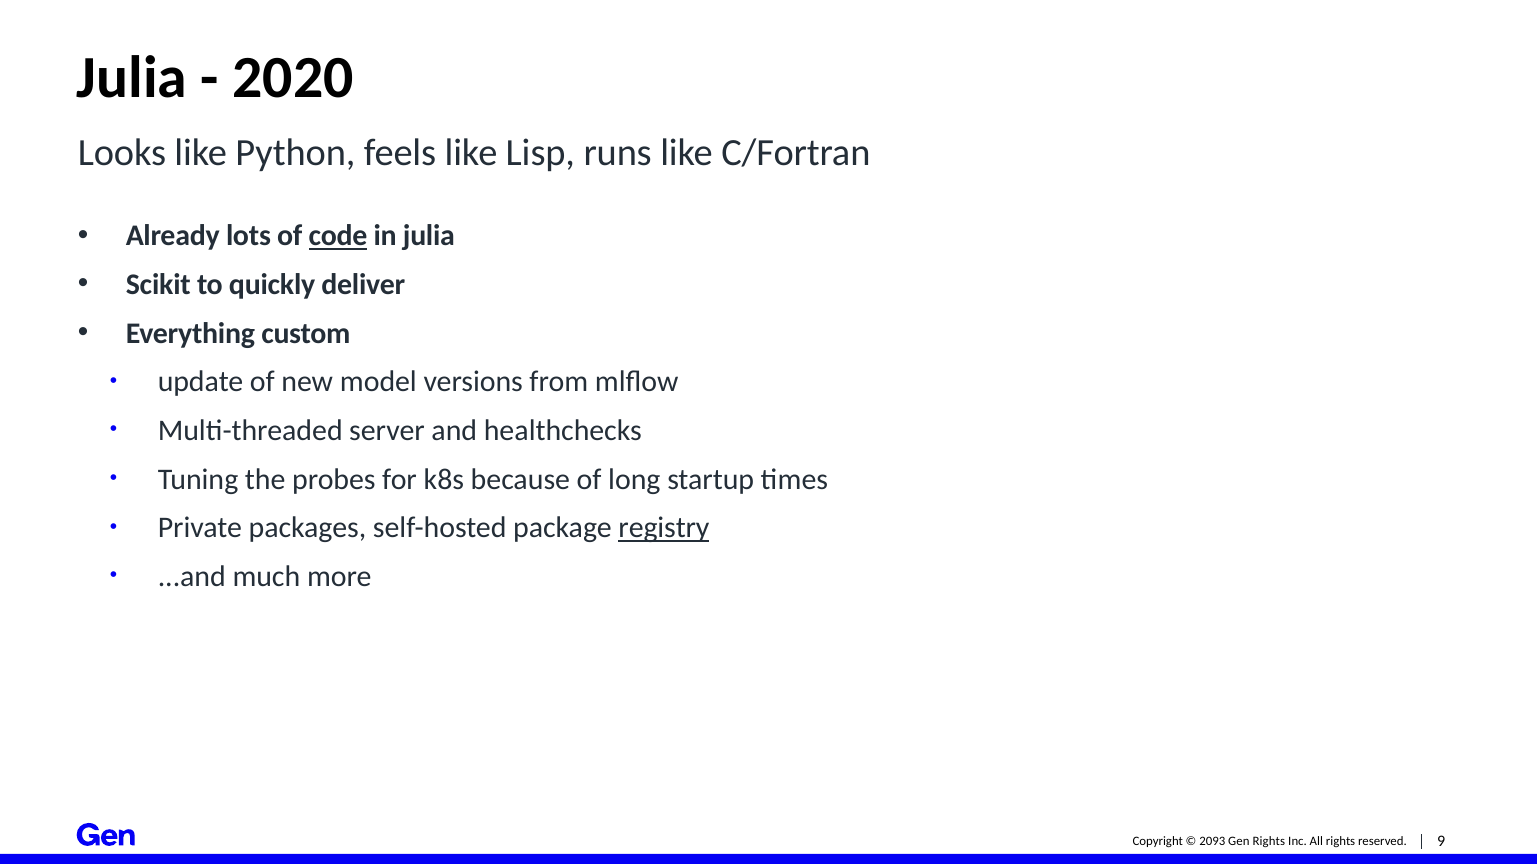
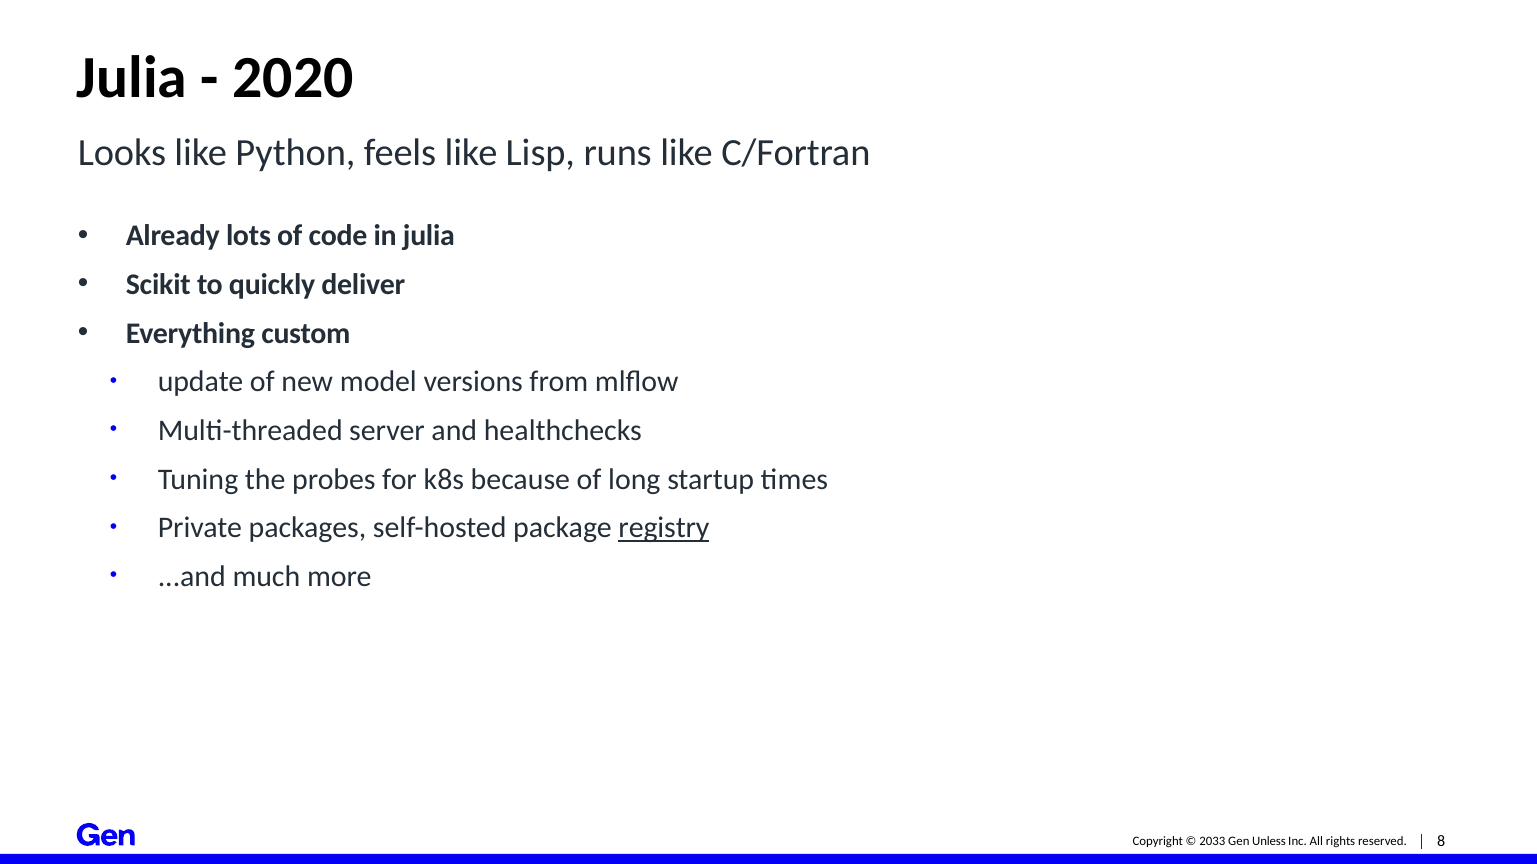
code underline: present -> none
2093: 2093 -> 2033
Gen Rights: Rights -> Unless
9: 9 -> 8
